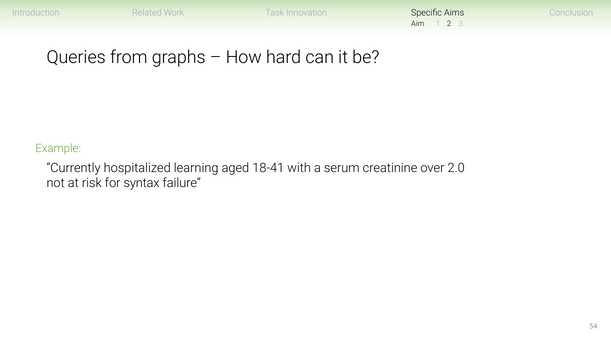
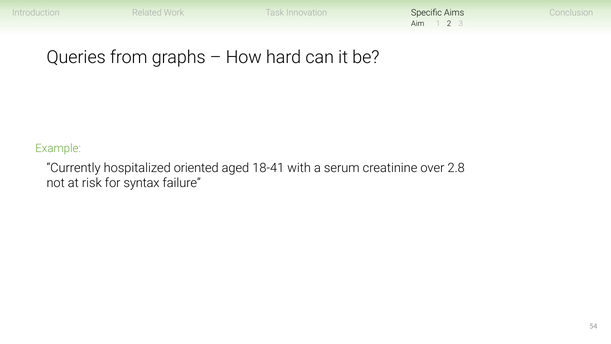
learning: learning -> oriented
2.0: 2.0 -> 2.8
